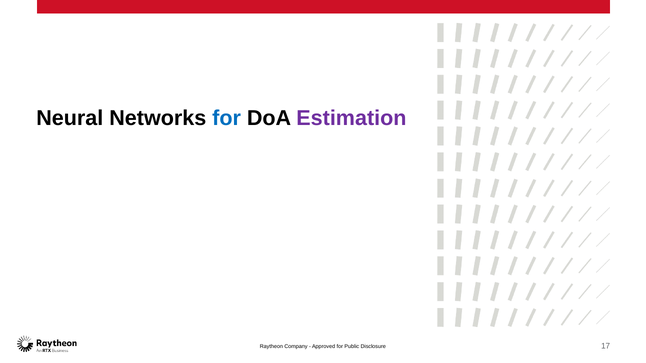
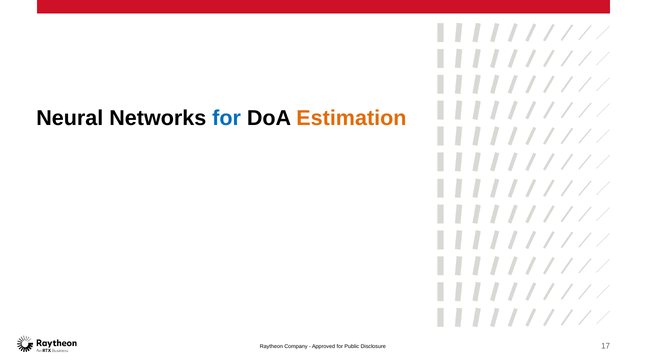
Estimation colour: purple -> orange
